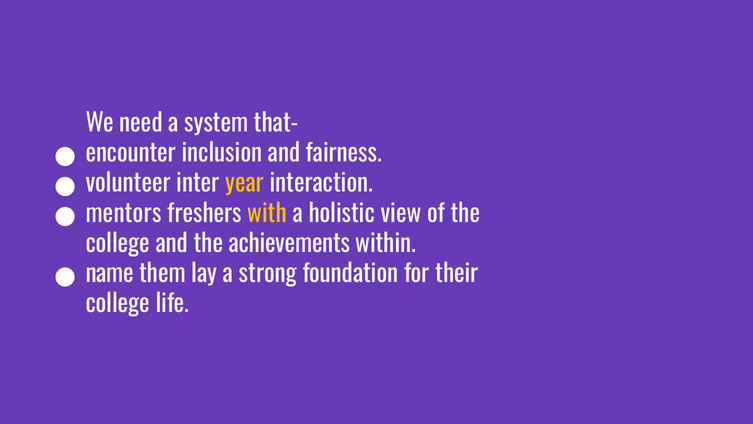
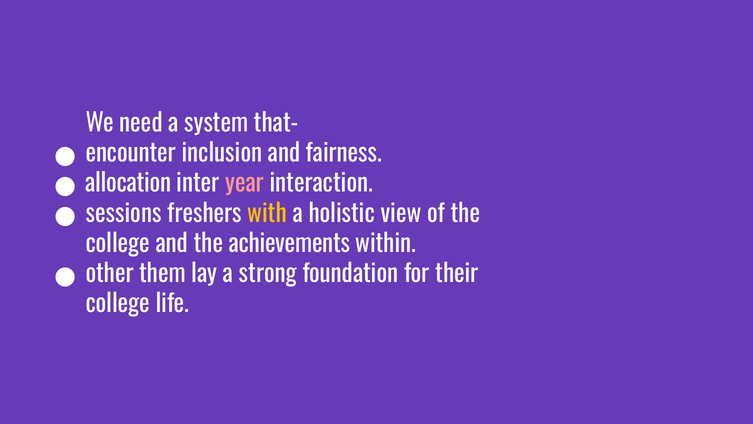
volunteer: volunteer -> allocation
year colour: yellow -> pink
mentors: mentors -> sessions
name: name -> other
